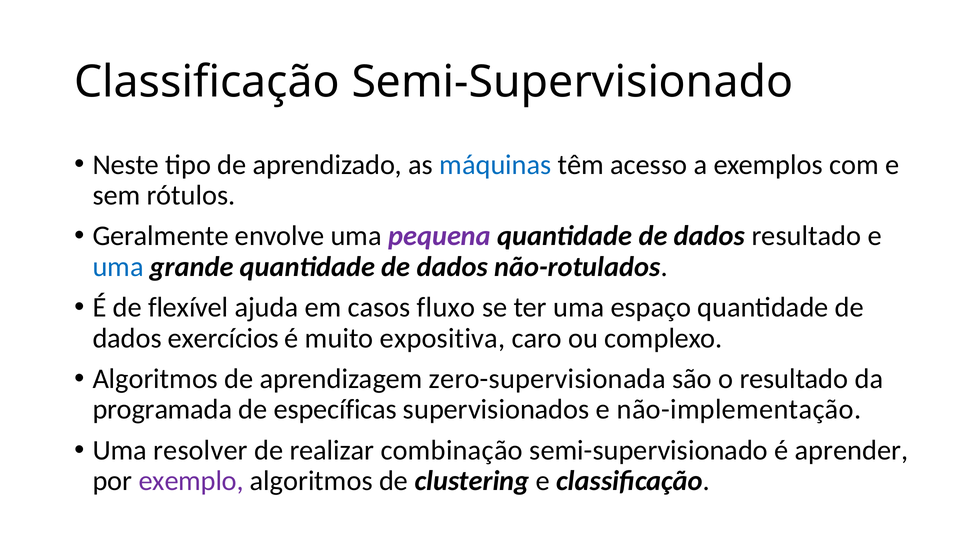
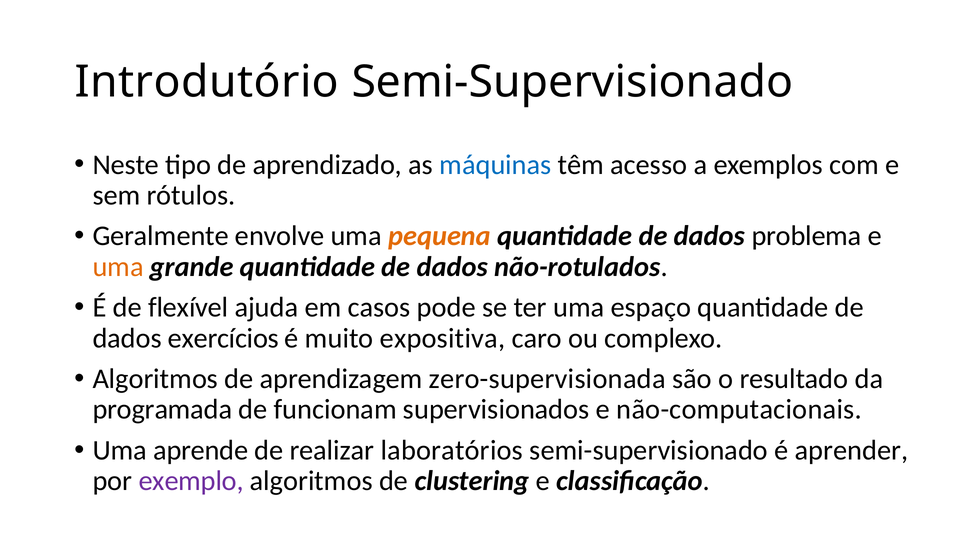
Classificação at (207, 82): Classificação -> Introdutório
pequena colour: purple -> orange
dados resultado: resultado -> problema
uma at (118, 267) colour: blue -> orange
fluxo: fluxo -> pode
específicas: específicas -> funcionam
não-implementação: não-implementação -> não-computacionais
resolver: resolver -> aprende
combinação: combinação -> laboratórios
